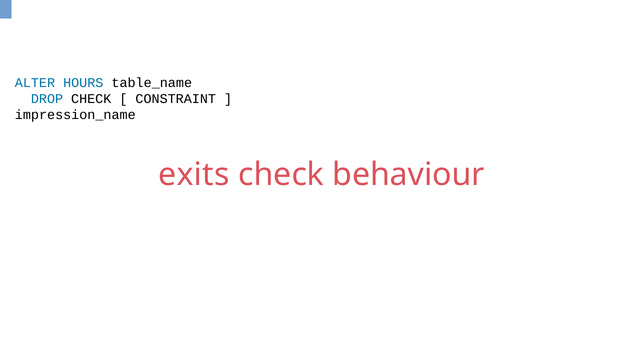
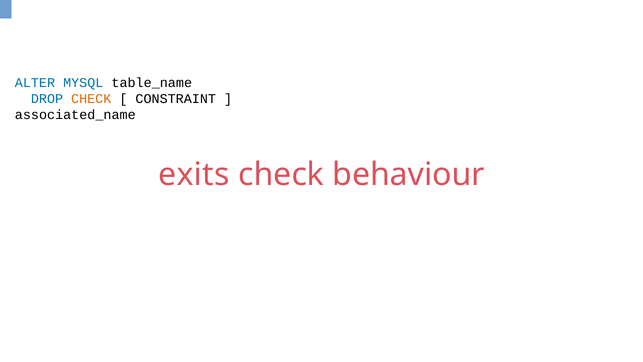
HOURS: HOURS -> MYSQL
CHECK at (91, 99) colour: black -> orange
impression_name: impression_name -> associated_name
